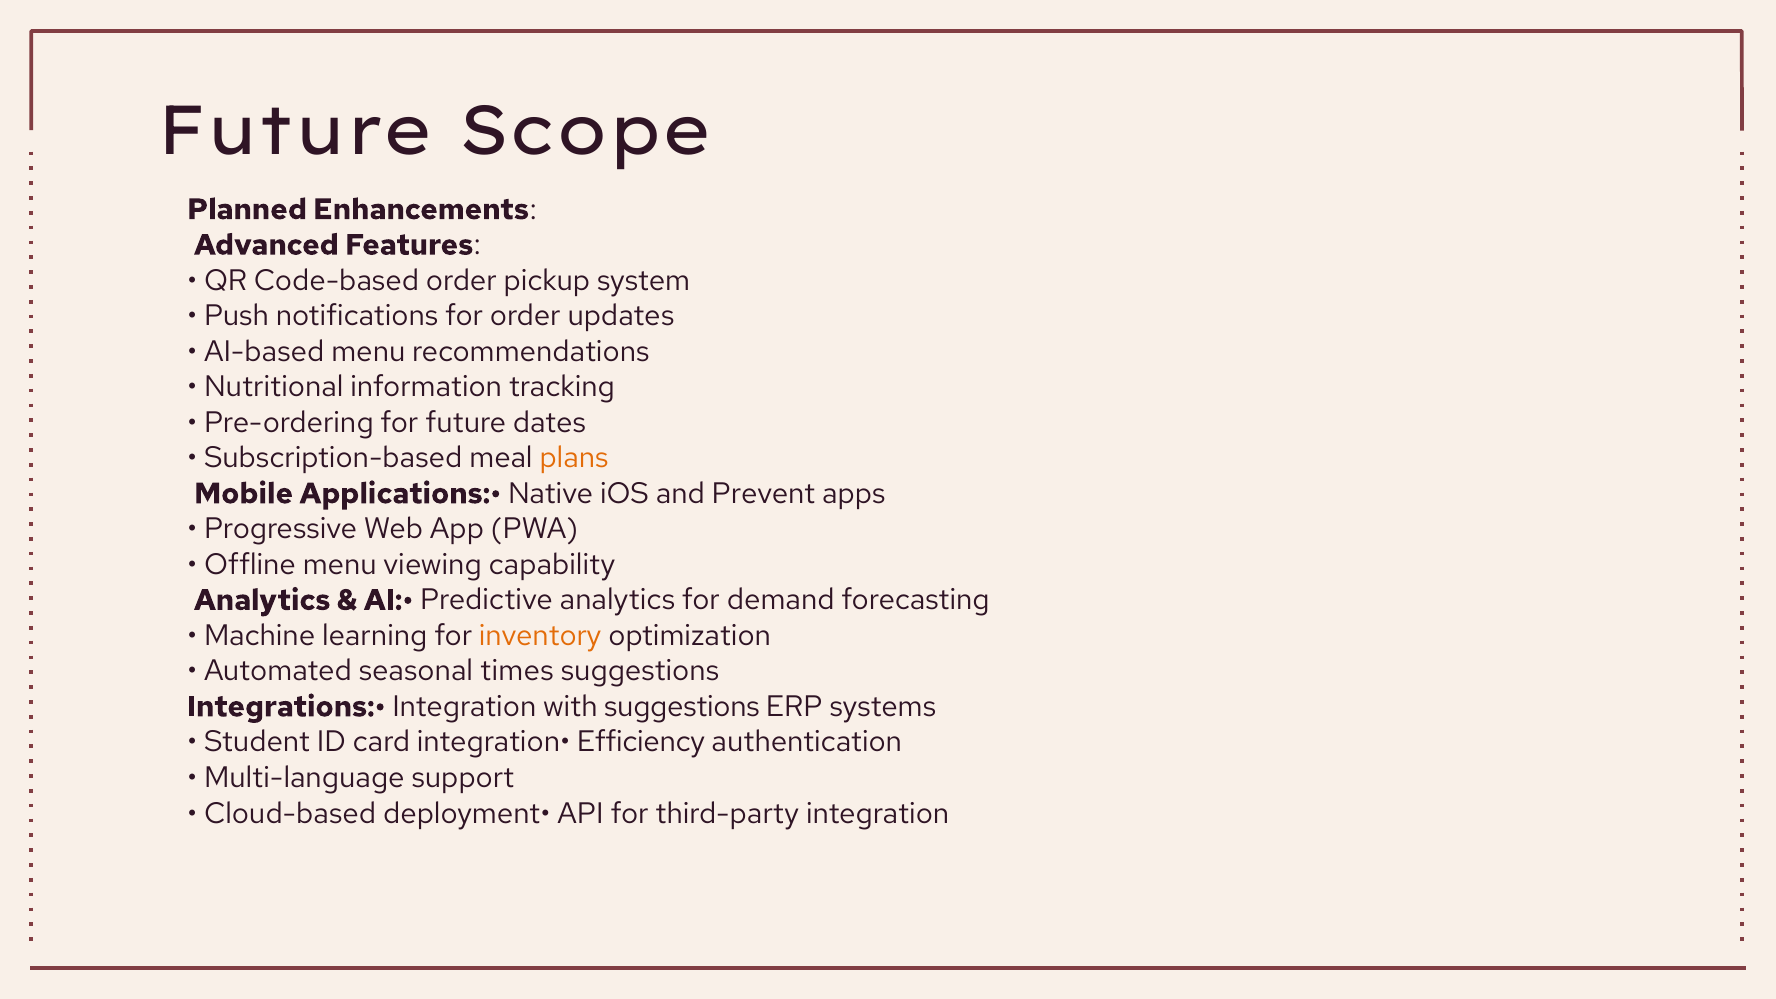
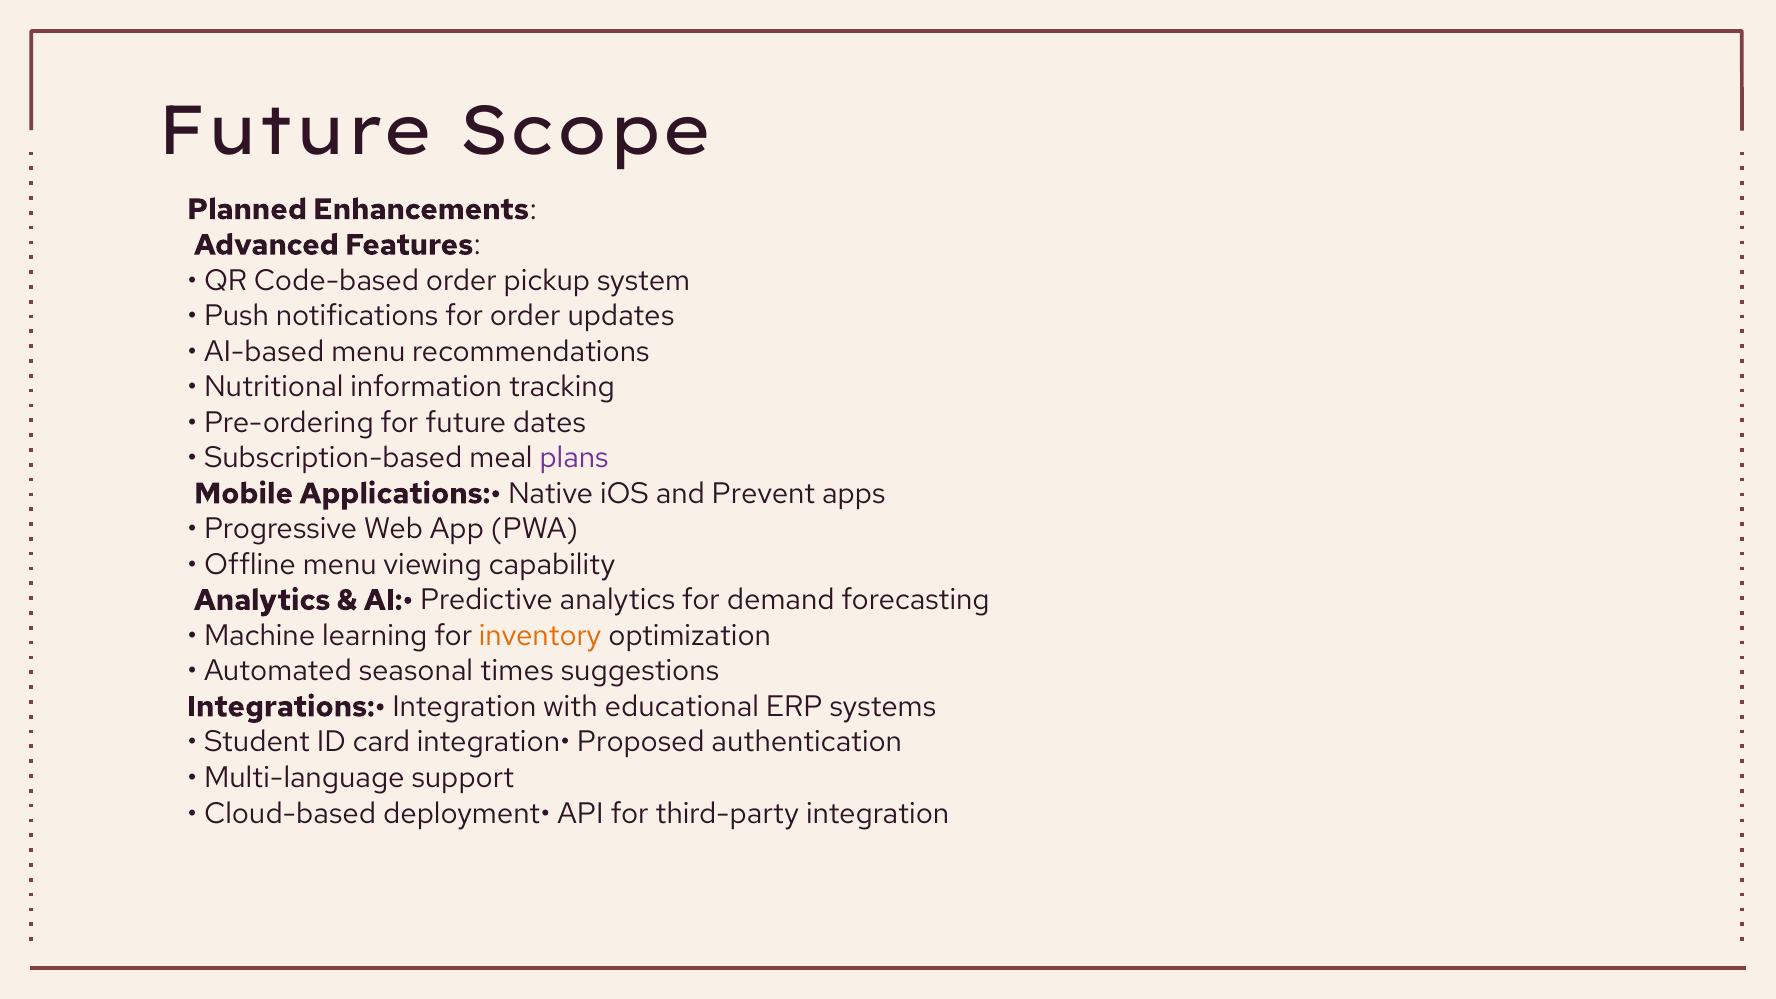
plans colour: orange -> purple
with suggestions: suggestions -> educational
Efficiency: Efficiency -> Proposed
